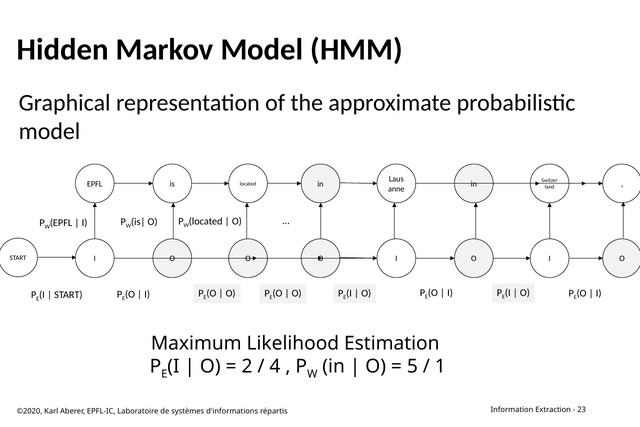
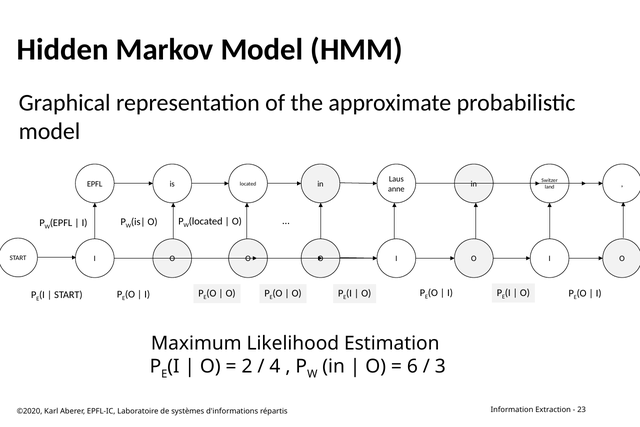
5: 5 -> 6
1: 1 -> 3
